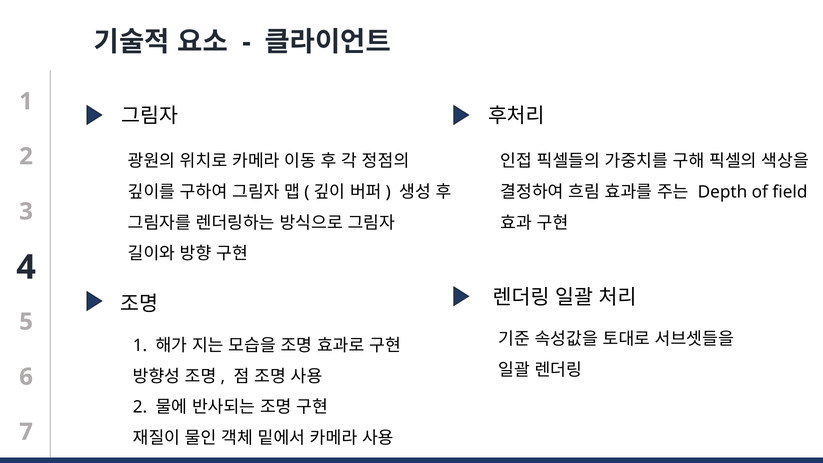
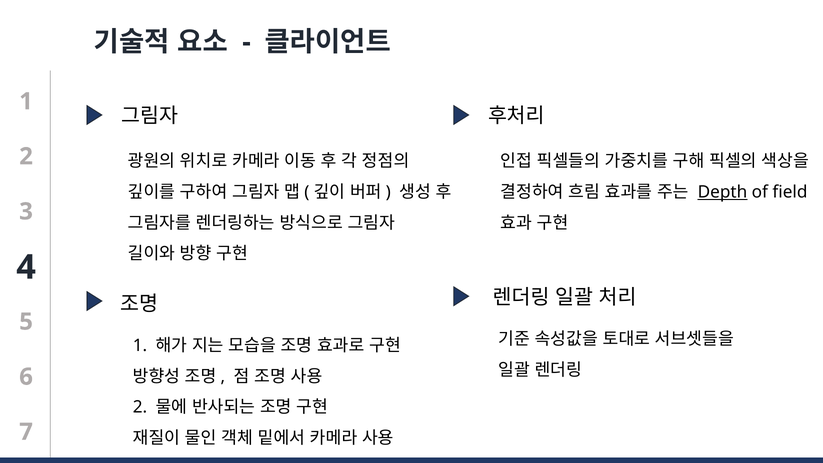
Depth underline: none -> present
